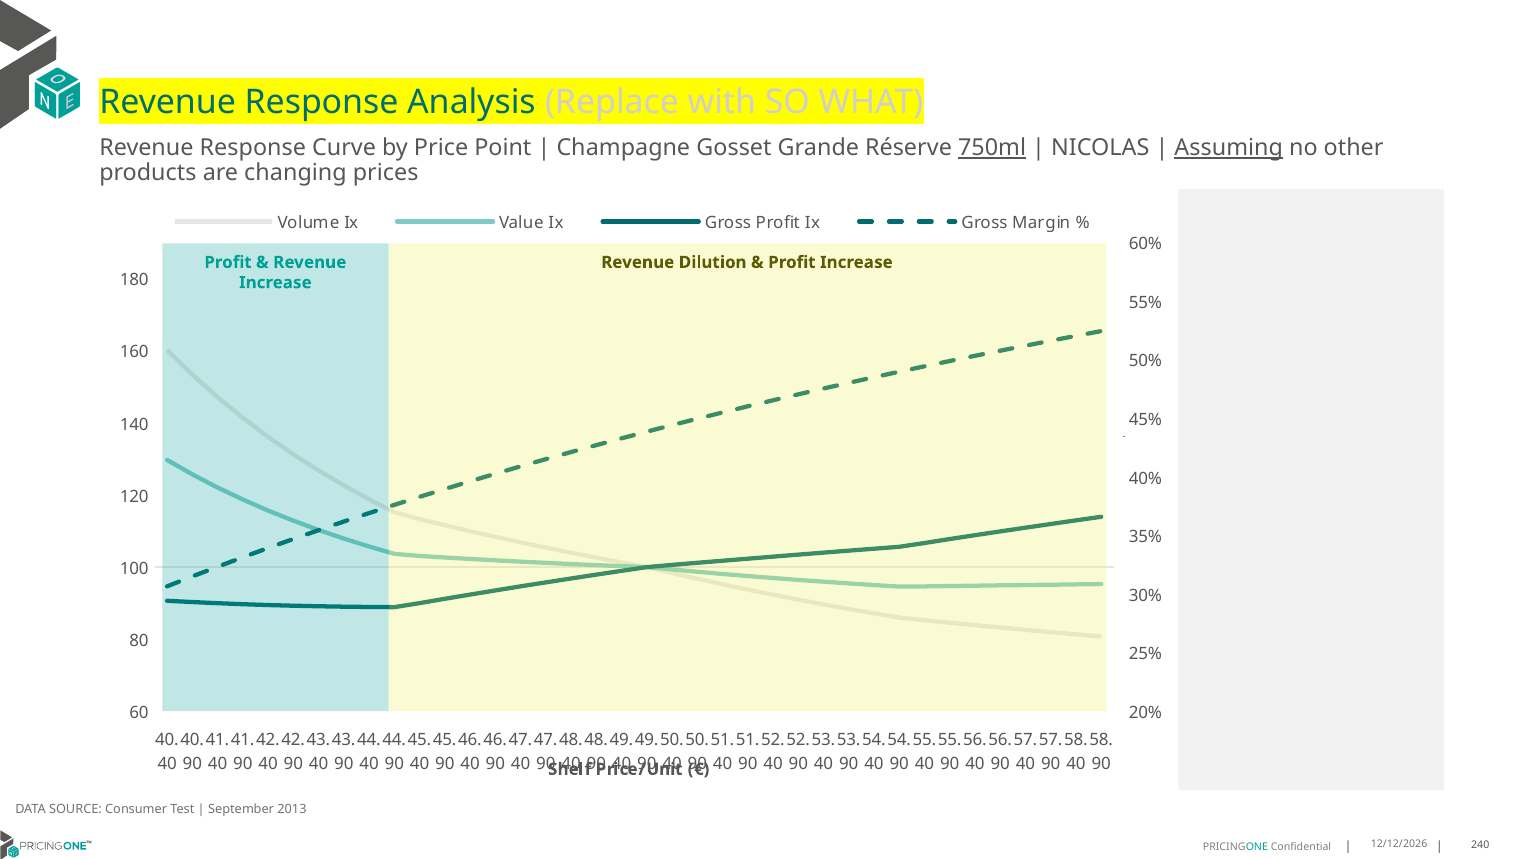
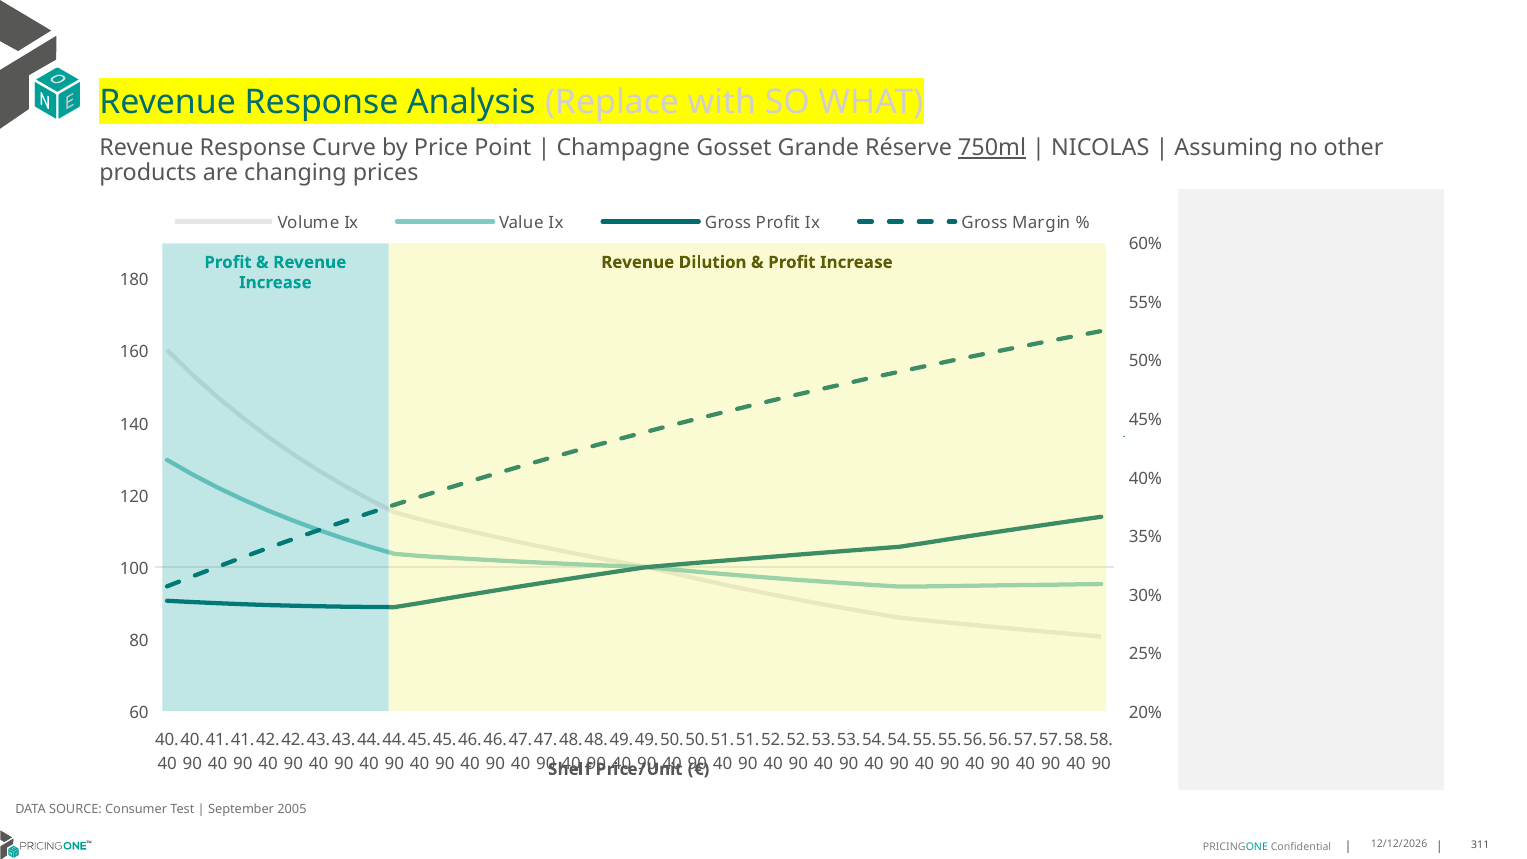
Assuming underline: present -> none
2013: 2013 -> 2005
240: 240 -> 311
